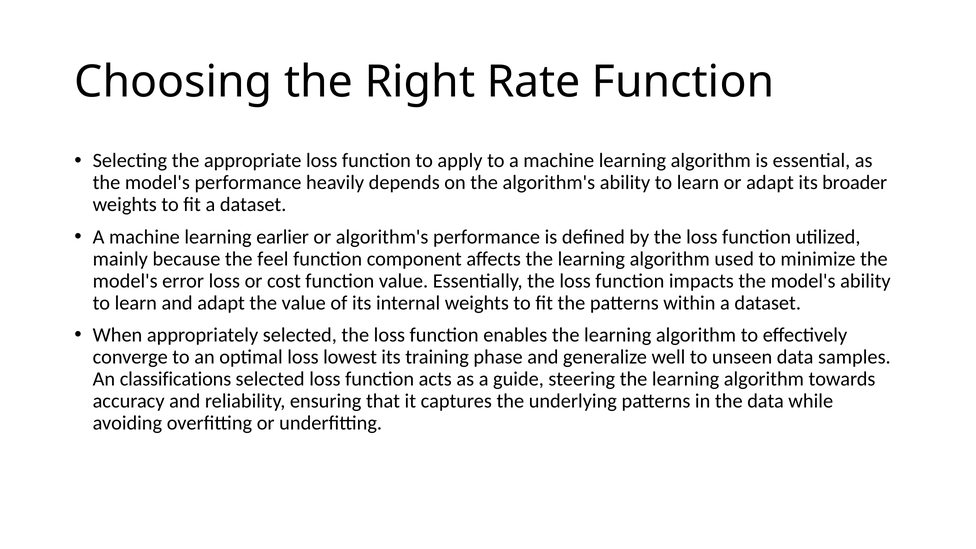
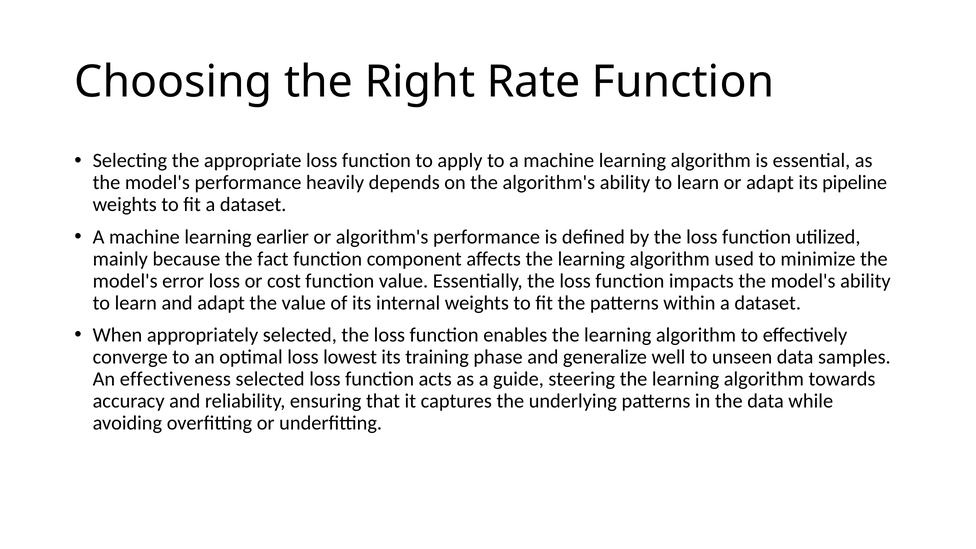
broader: broader -> pipeline
feel: feel -> fact
classifications: classifications -> effectiveness
